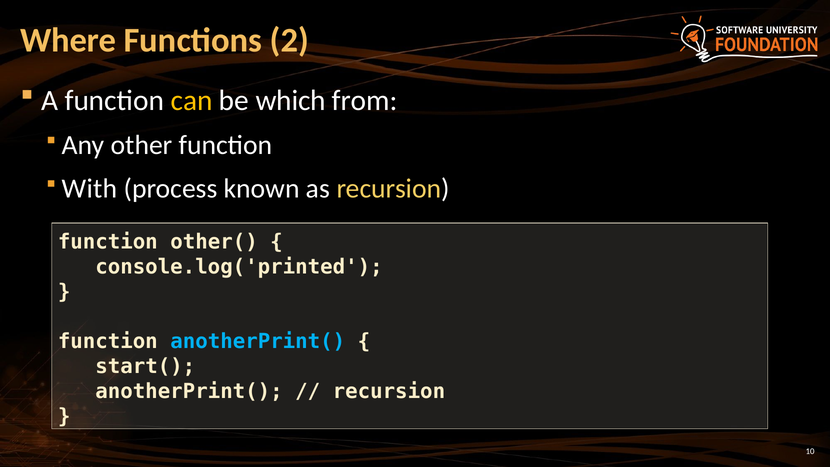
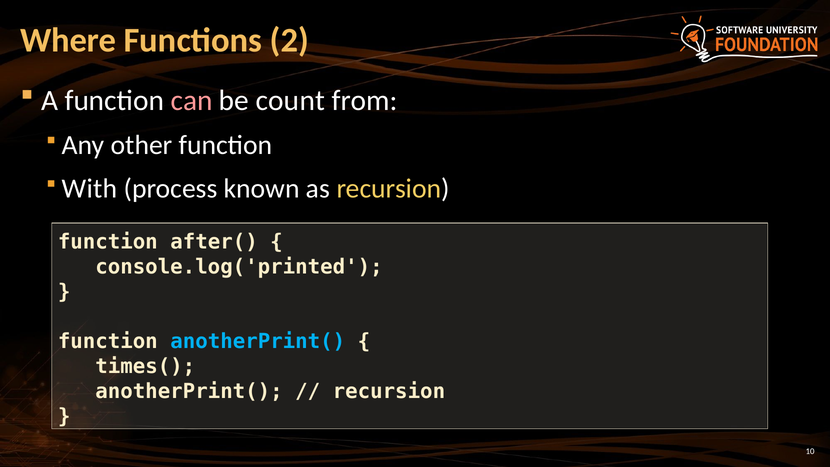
can colour: yellow -> pink
which: which -> count
other(: other( -> after(
start(: start( -> times(
